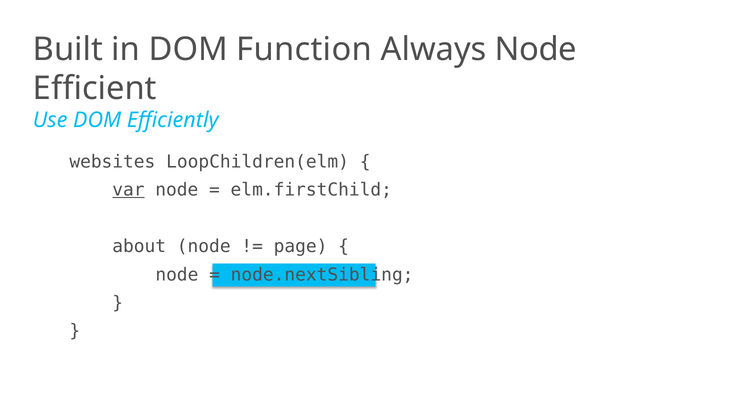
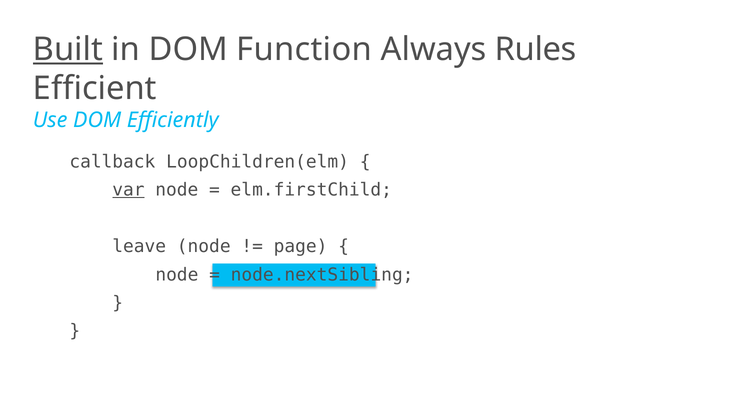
Built underline: none -> present
Always Node: Node -> Rules
websites: websites -> callback
about: about -> leave
